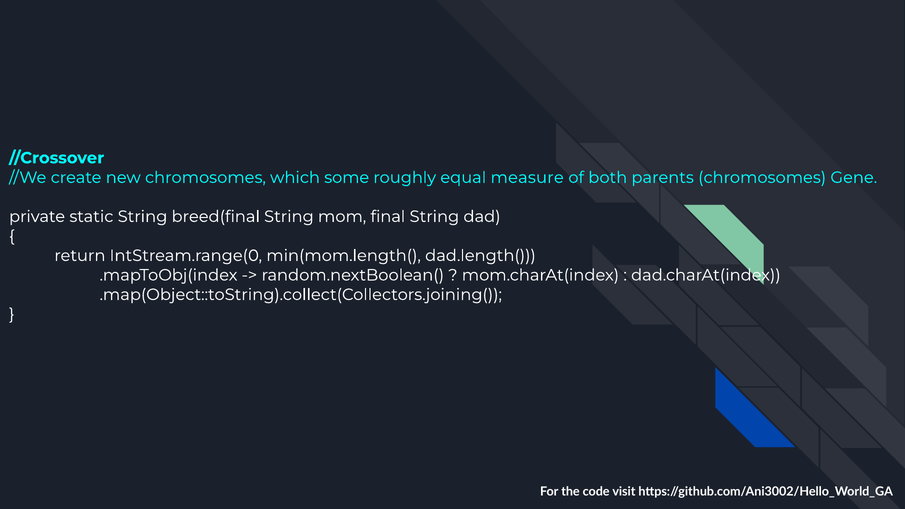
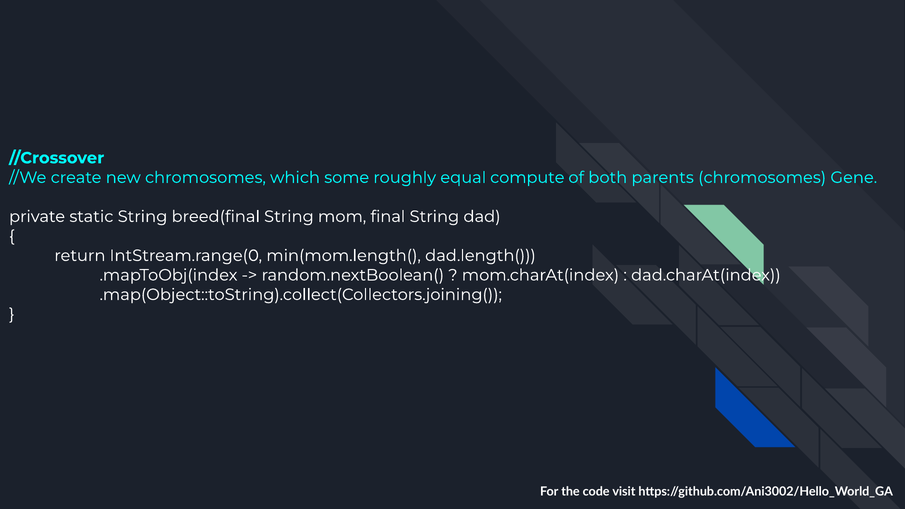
measure: measure -> compute
